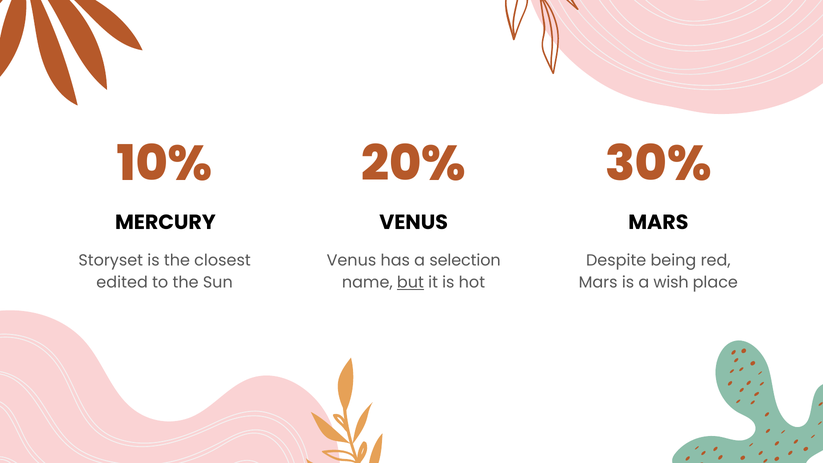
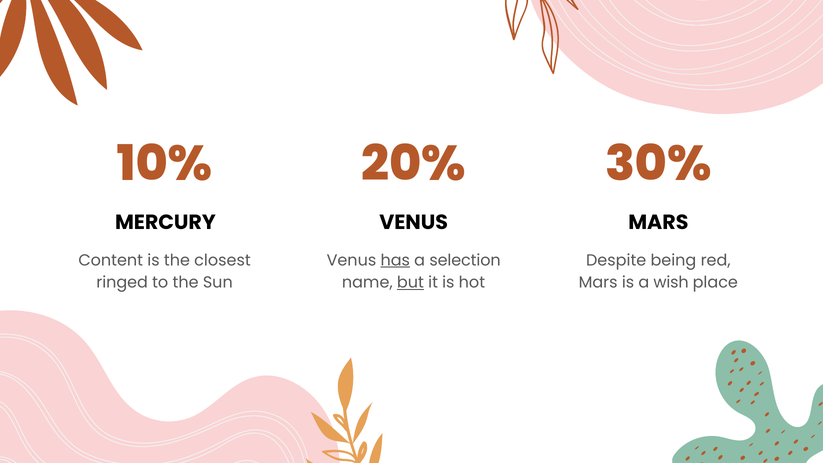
Storyset: Storyset -> Content
has underline: none -> present
edited: edited -> ringed
